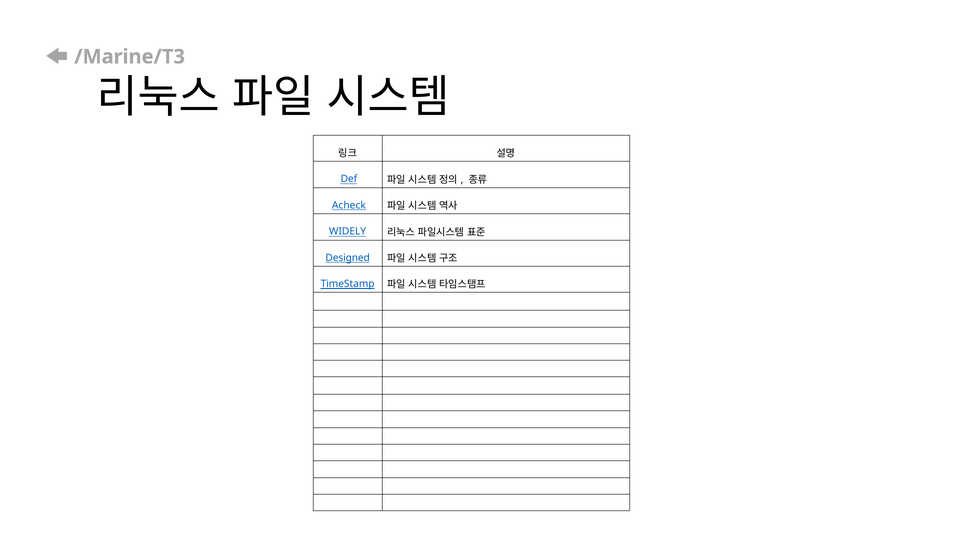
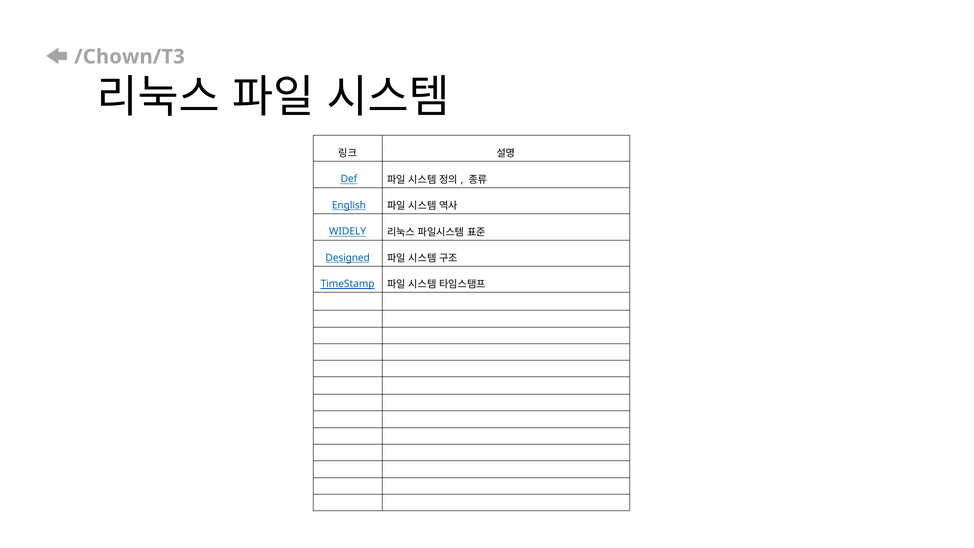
/Marine/T3: /Marine/T3 -> /Chown/T3
Acheck: Acheck -> English
